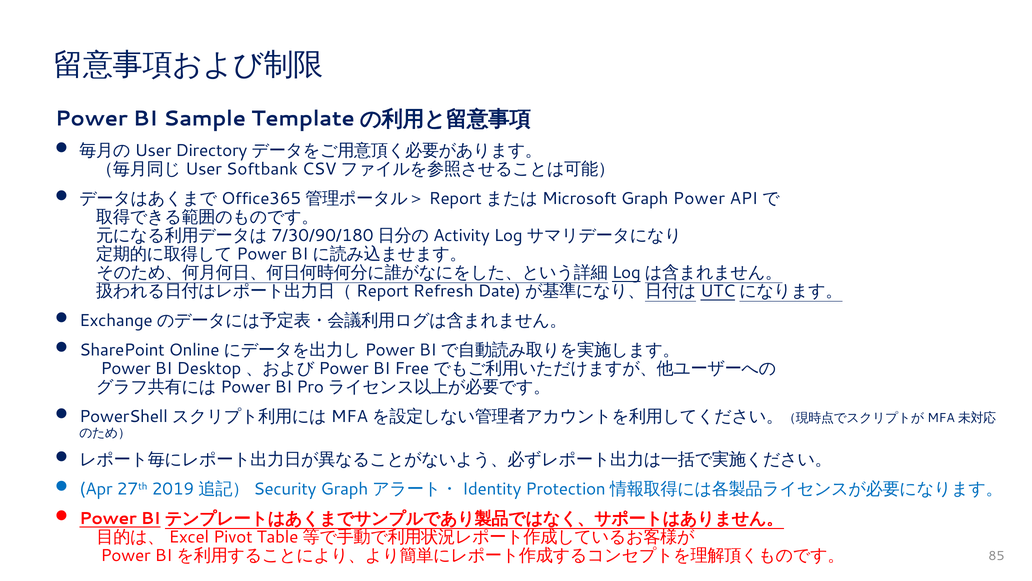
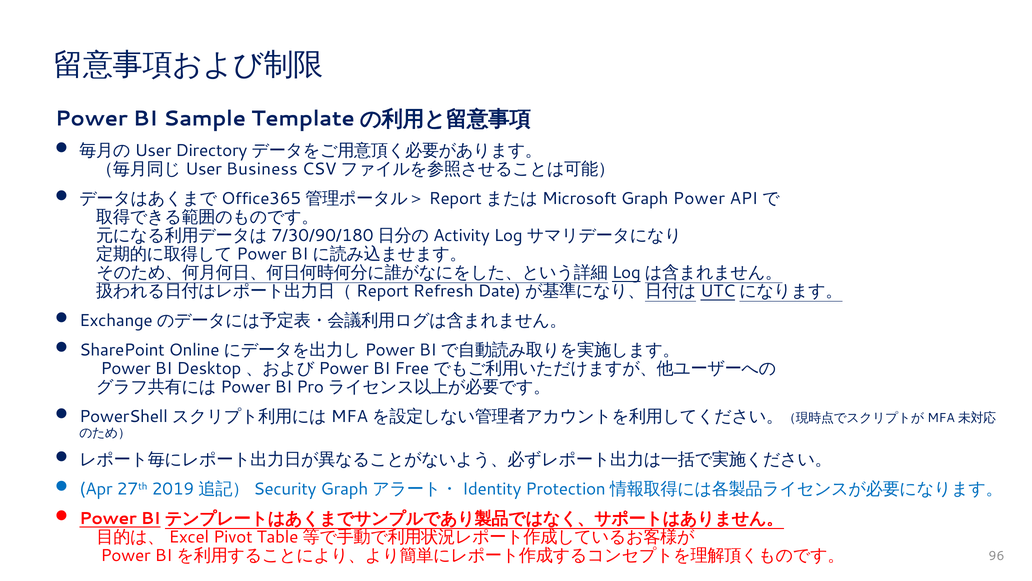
Softbank: Softbank -> Business
85: 85 -> 96
